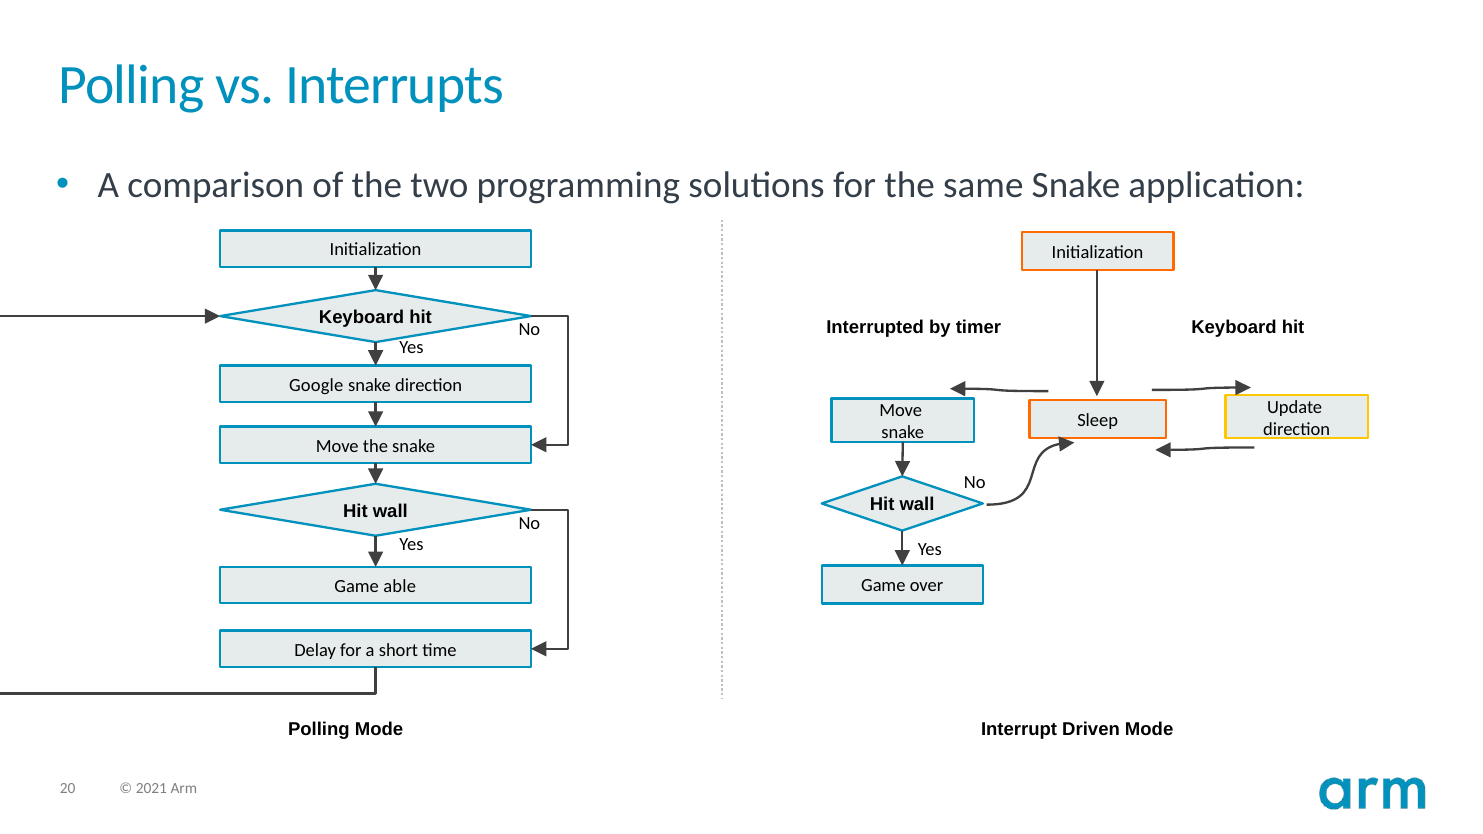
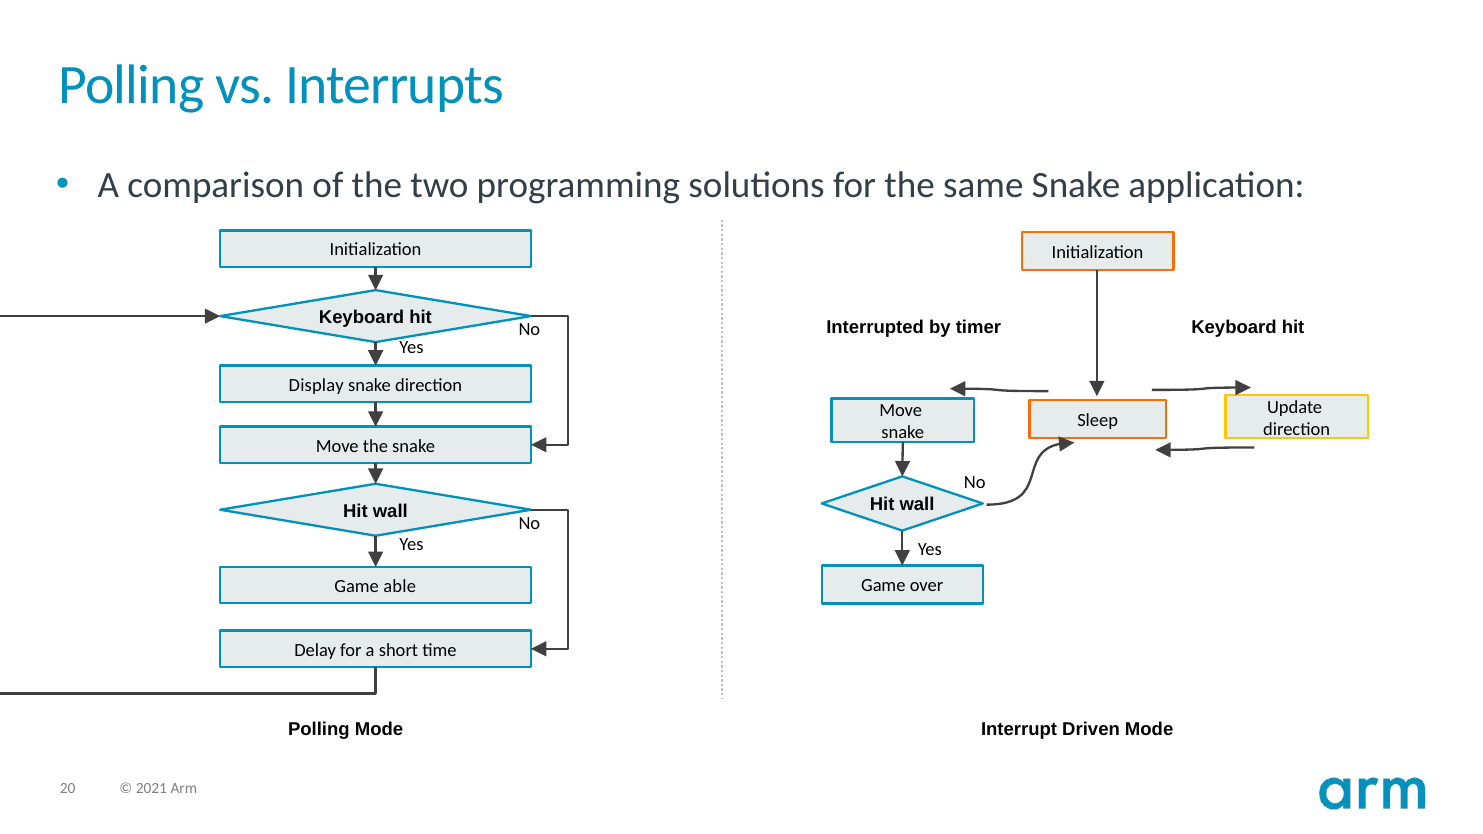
Google: Google -> Display
